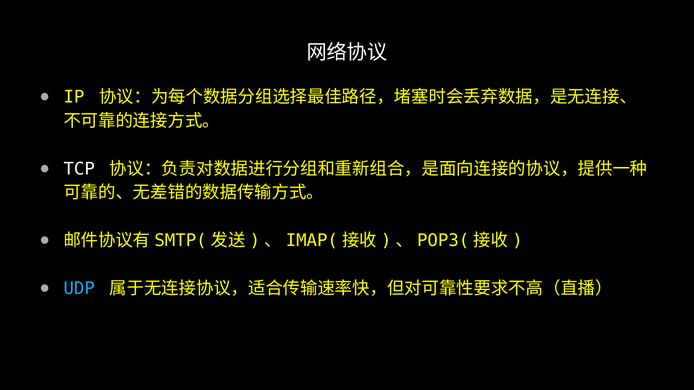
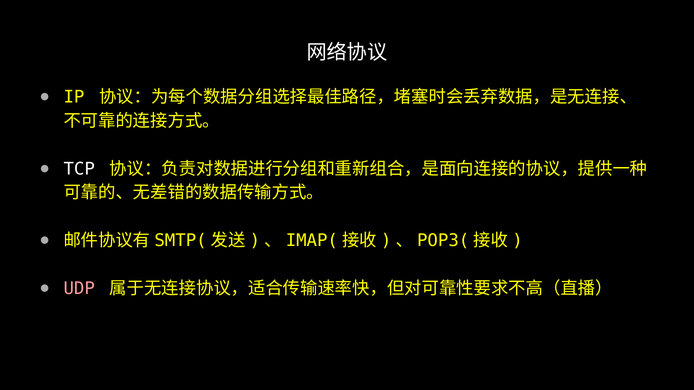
UDP colour: light blue -> pink
